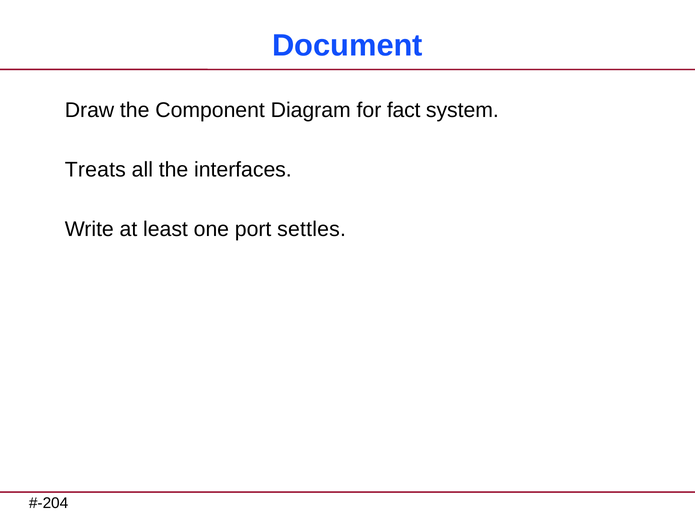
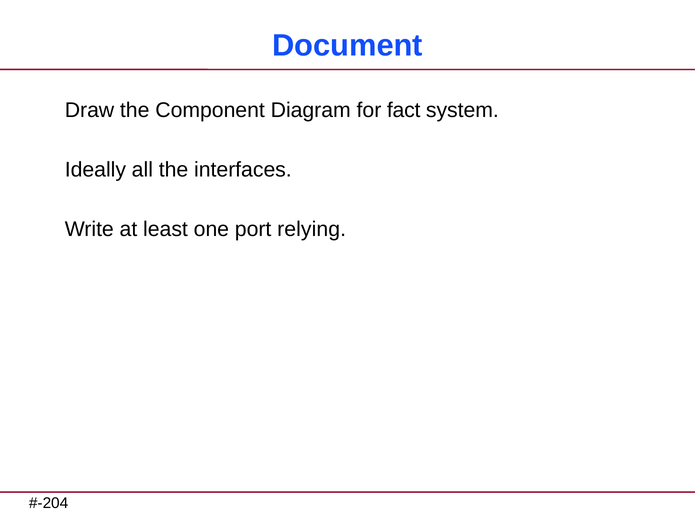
Treats: Treats -> Ideally
settles: settles -> relying
